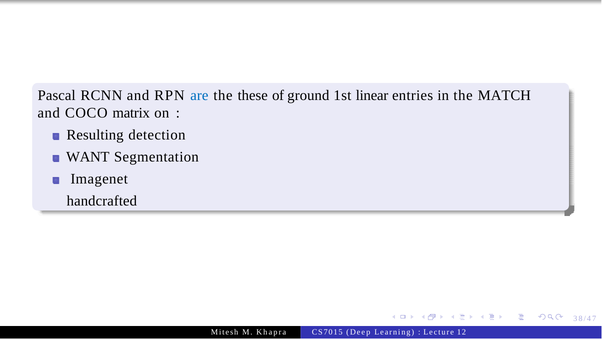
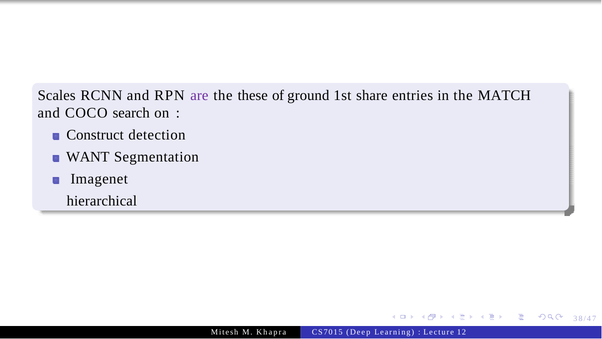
Pascal: Pascal -> Scales
are colour: blue -> purple
linear: linear -> share
matrix: matrix -> search
Resulting: Resulting -> Construct
handcrafted: handcrafted -> hierarchical
